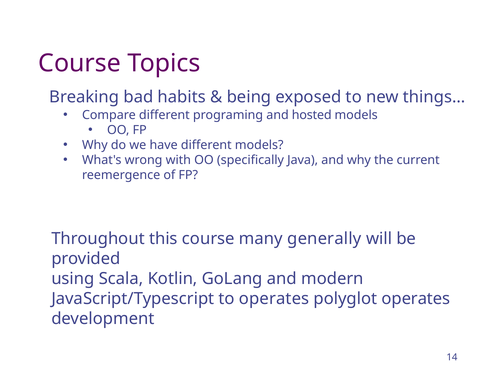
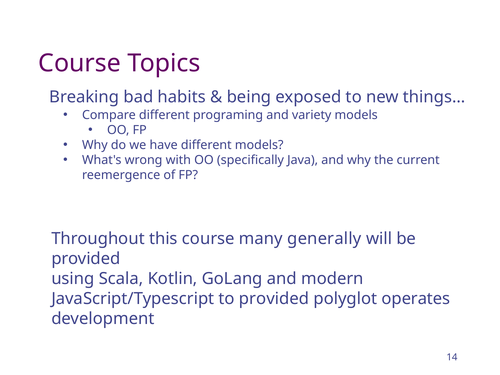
hosted: hosted -> variety
to operates: operates -> provided
